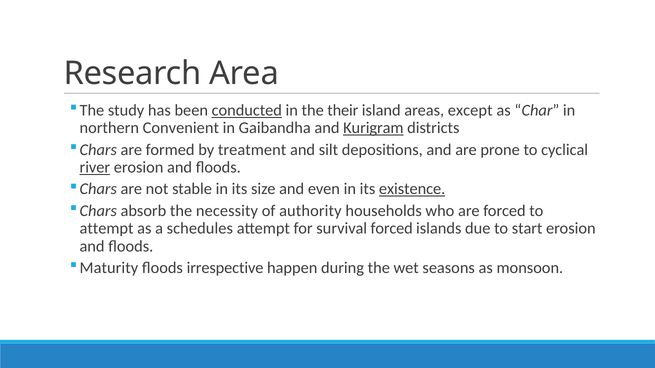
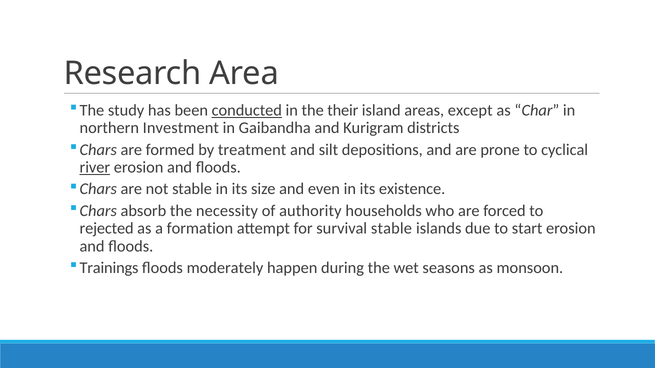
Convenient: Convenient -> Investment
Kurigram underline: present -> none
existence underline: present -> none
attempt at (107, 229): attempt -> rejected
schedules: schedules -> formation
survival forced: forced -> stable
Maturity: Maturity -> Trainings
irrespective: irrespective -> moderately
